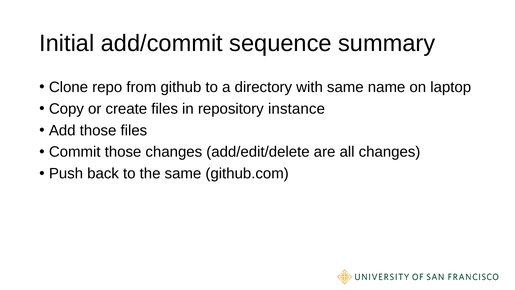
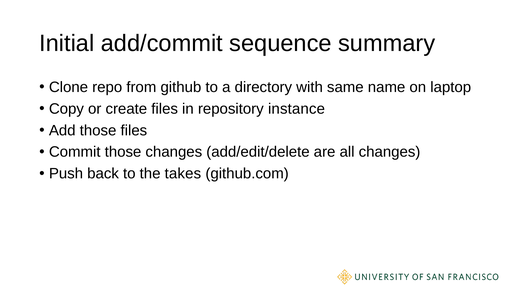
the same: same -> takes
